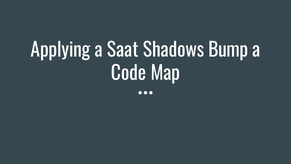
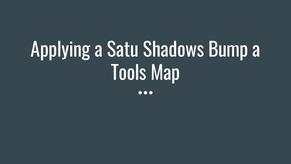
Saat: Saat -> Satu
Code: Code -> Tools
